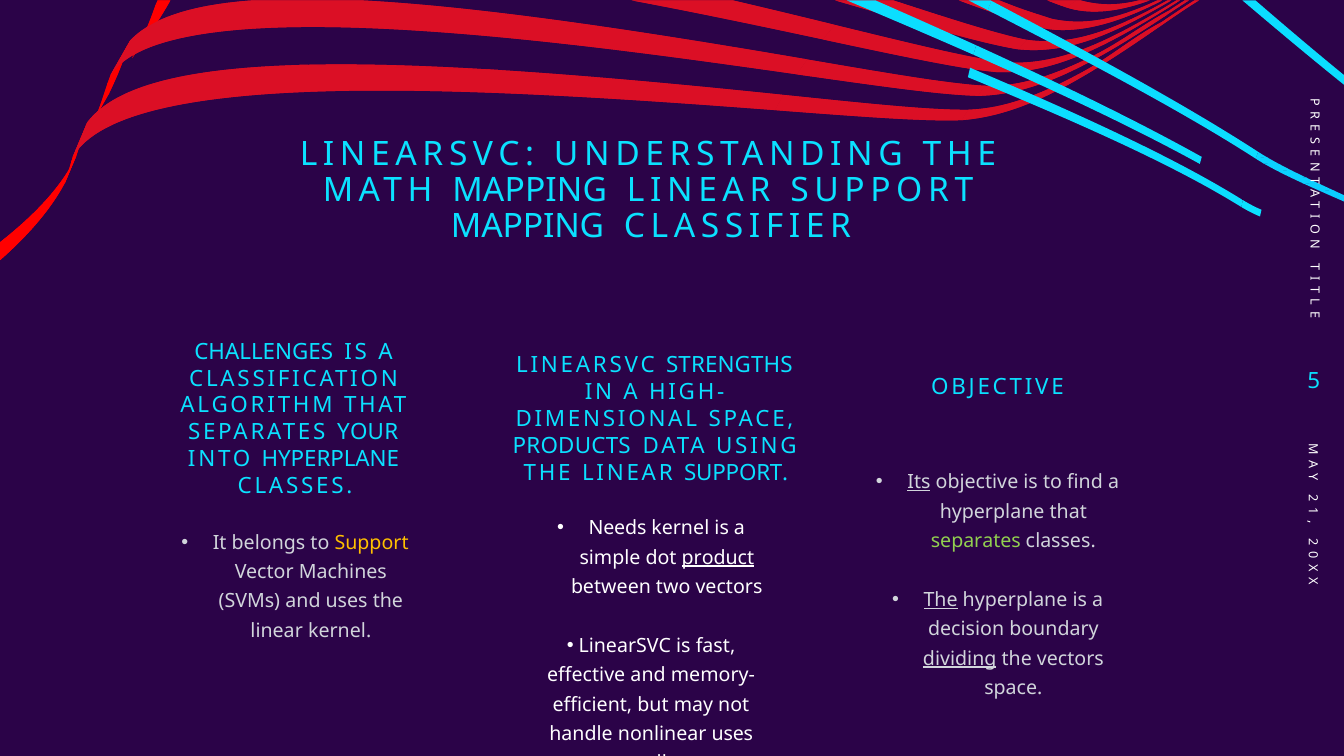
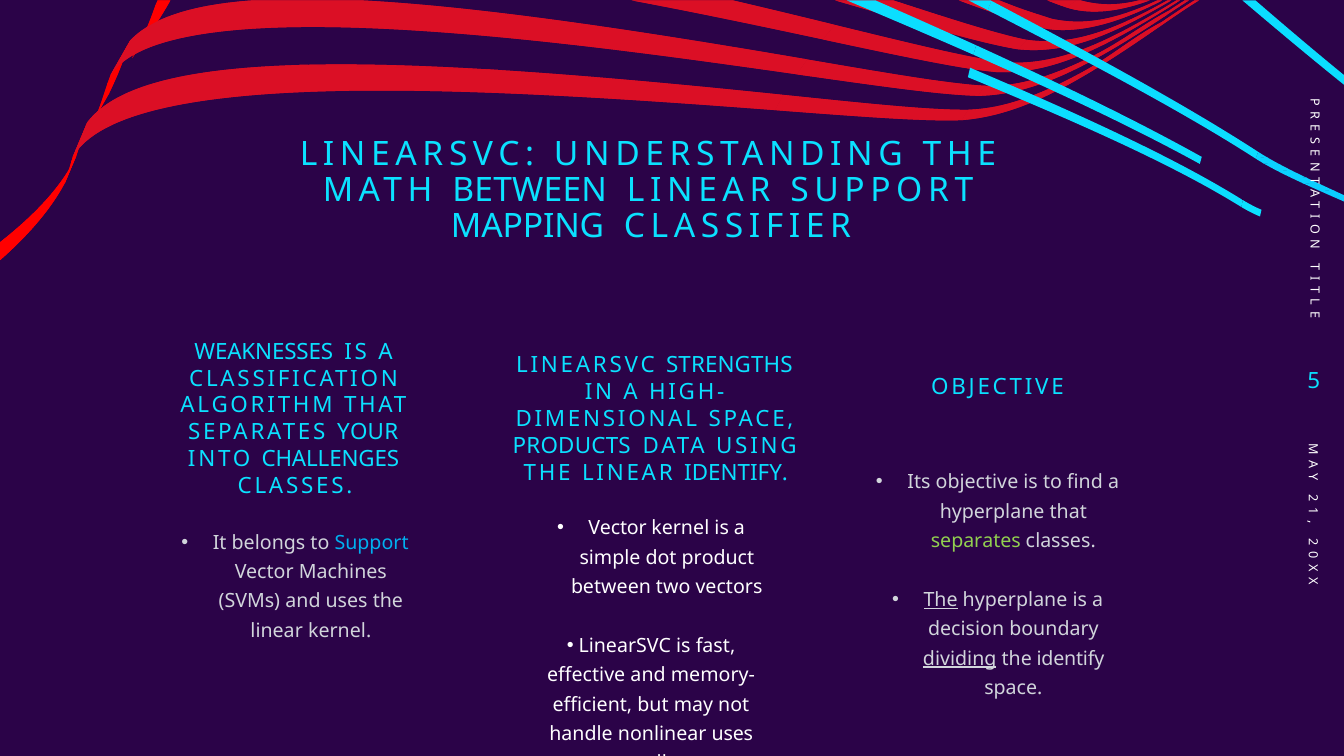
MATH MAPPING: MAPPING -> BETWEEN
CHALLENGES: CHALLENGES -> WEAKNESSES
INTO HYPERPLANE: HYPERPLANE -> CHALLENGES
THE LINEAR SUPPORT: SUPPORT -> IDENTIFY
Its underline: present -> none
Needs at (618, 528): Needs -> Vector
Support at (372, 543) colour: yellow -> light blue
product underline: present -> none
the vectors: vectors -> identify
